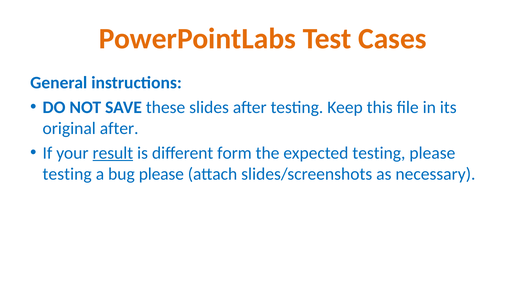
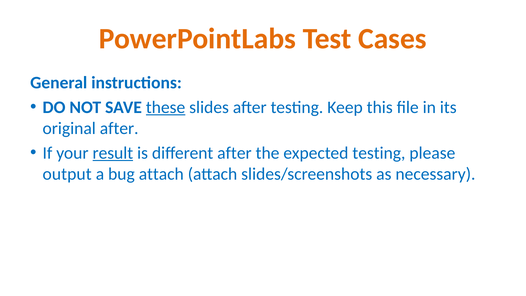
these underline: none -> present
different form: form -> after
testing at (67, 174): testing -> output
bug please: please -> attach
